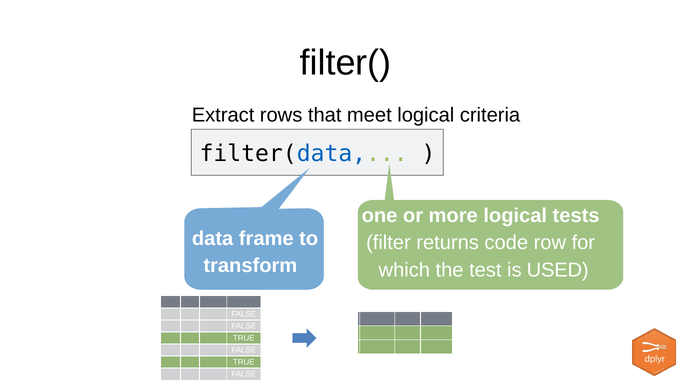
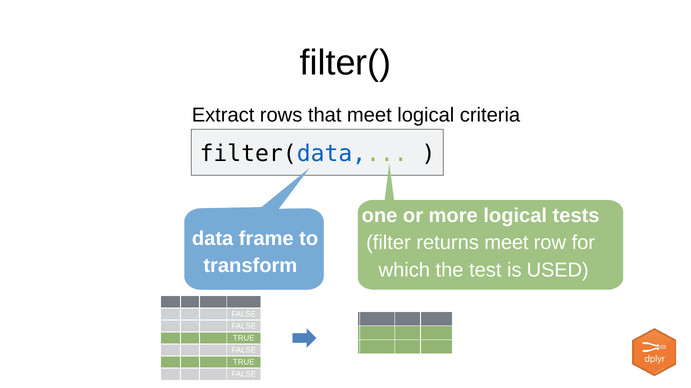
returns code: code -> meet
